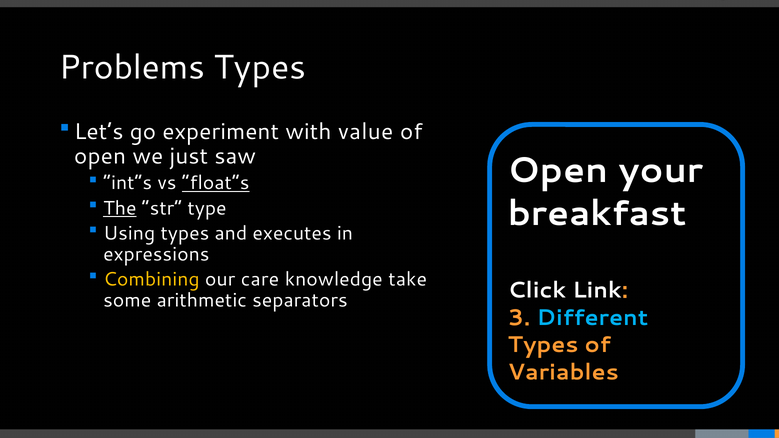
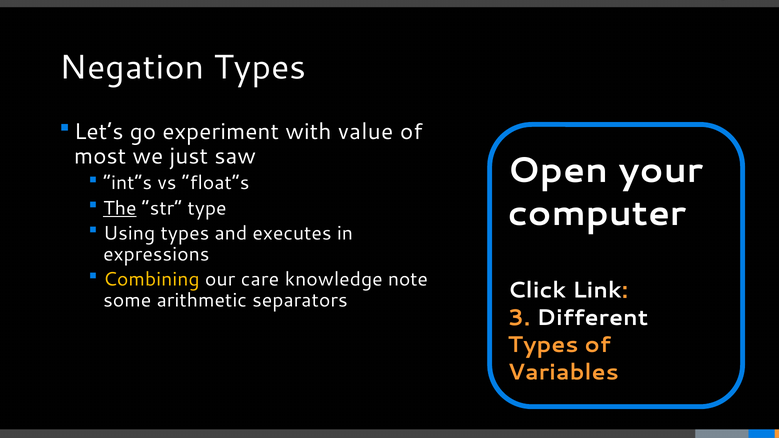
Problems: Problems -> Negation
open at (100, 156): open -> most
float”s underline: present -> none
breakfast: breakfast -> computer
take: take -> note
Different colour: light blue -> white
